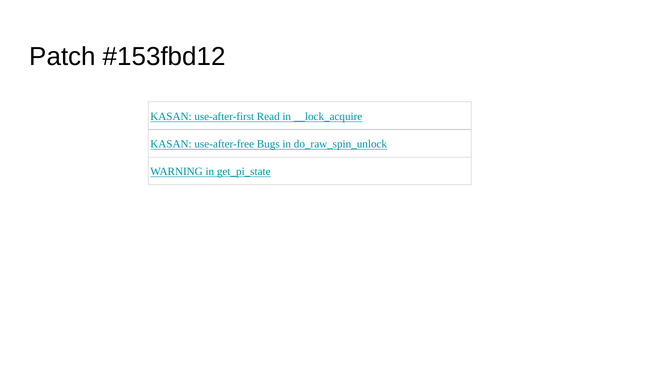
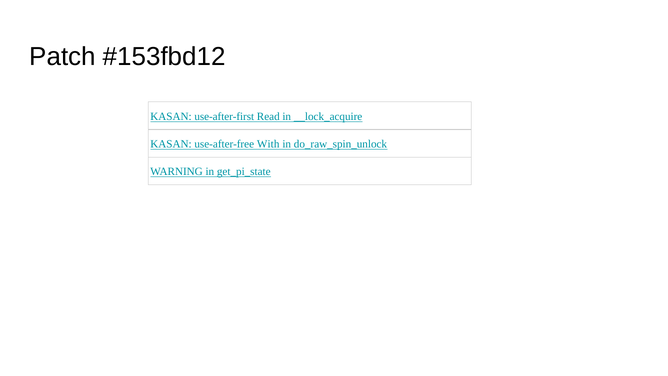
Bugs: Bugs -> With
